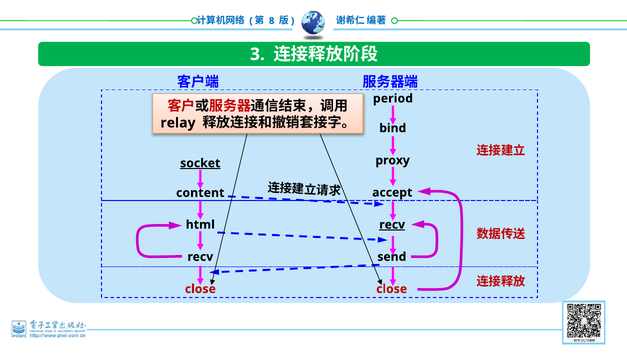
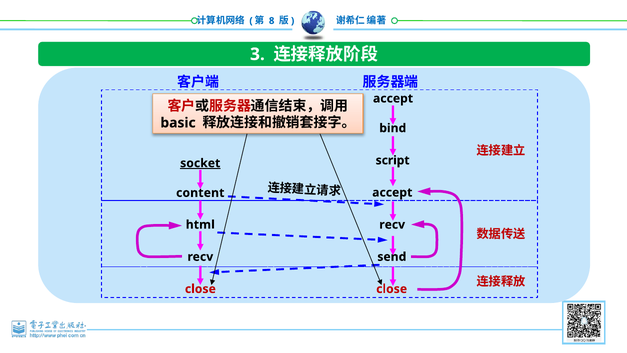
period at (393, 98): period -> accept
relay: relay -> basic
proxy: proxy -> script
recv at (392, 224) underline: present -> none
